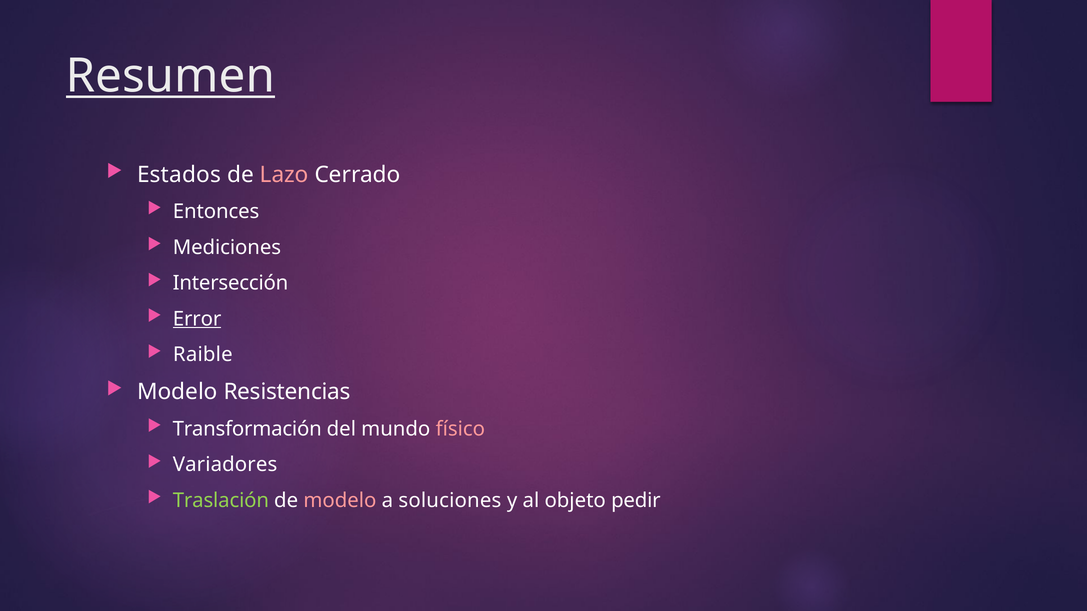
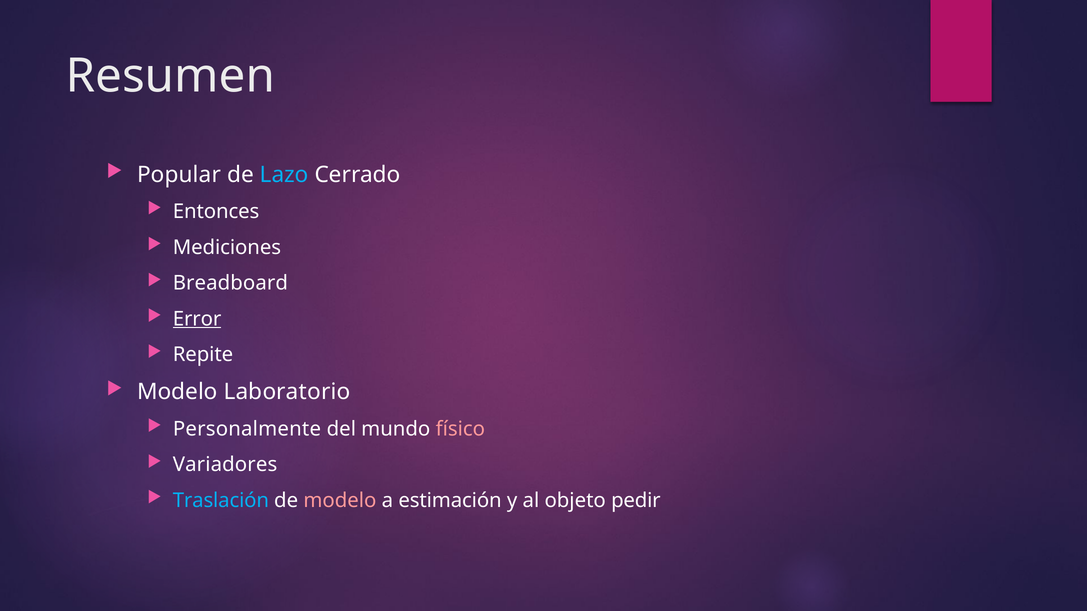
Resumen underline: present -> none
Estados: Estados -> Popular
Lazo colour: pink -> light blue
Intersección: Intersección -> Breadboard
Raible: Raible -> Repite
Resistencias: Resistencias -> Laboratorio
Transformación: Transformación -> Personalmente
Traslación colour: light green -> light blue
soluciones: soluciones -> estimación
